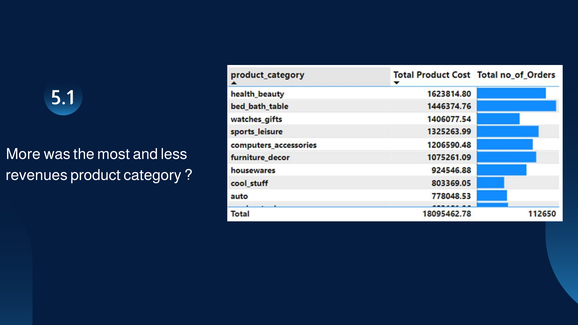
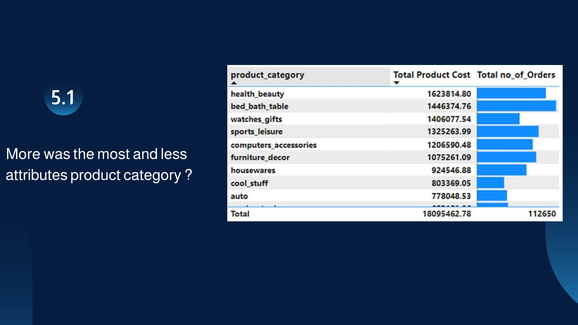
revenues: revenues -> attributes
